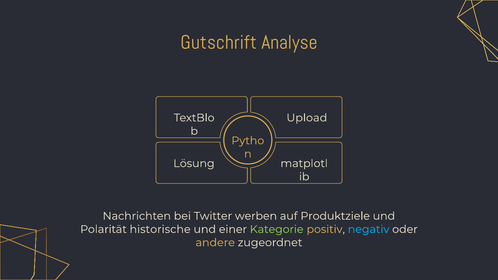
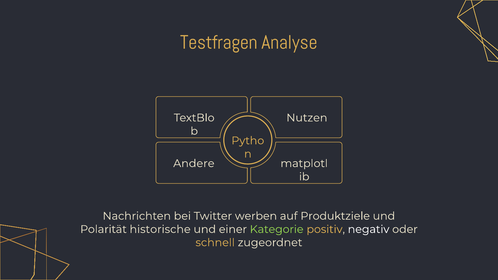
Gutschrift: Gutschrift -> Testfragen
Upload: Upload -> Nutzen
Lösung: Lösung -> Andere
negativ colour: light blue -> white
andere: andere -> schnell
